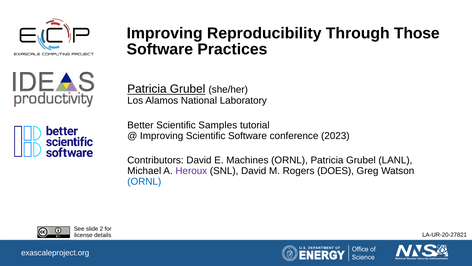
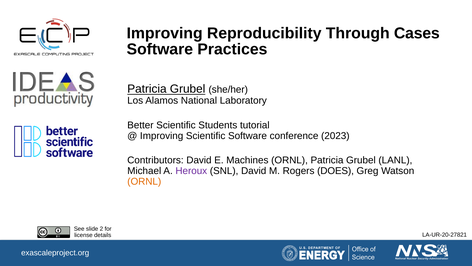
Those: Those -> Cases
Samples: Samples -> Students
ORNL at (144, 181) colour: blue -> orange
